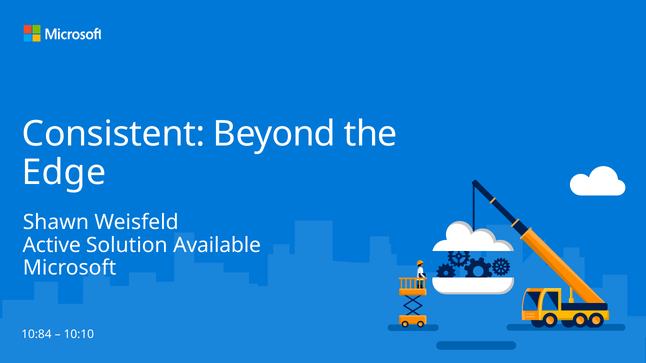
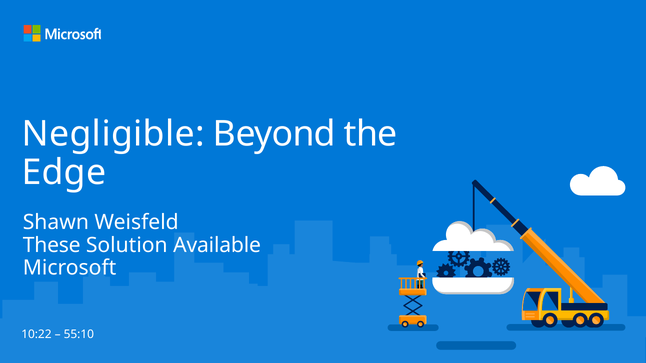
Consistent: Consistent -> Negligible
Active: Active -> These
10:84: 10:84 -> 10:22
10:10: 10:10 -> 55:10
